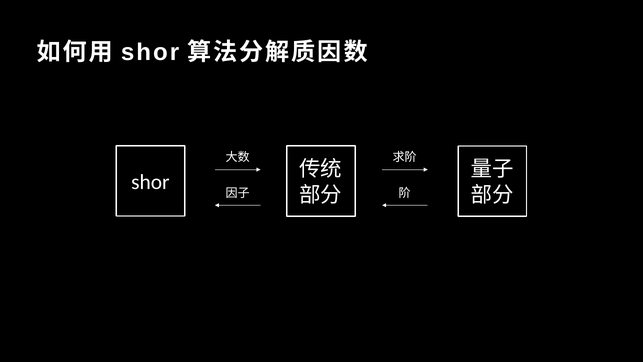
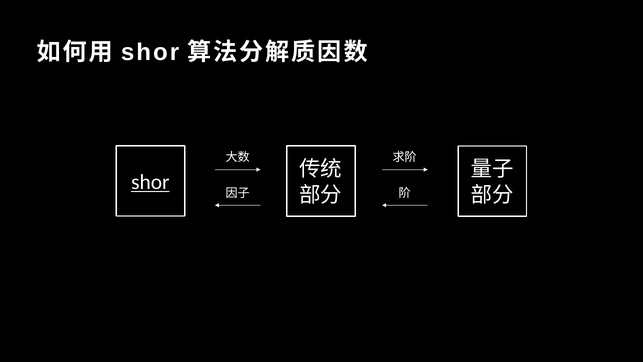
shor at (150, 182) underline: none -> present
